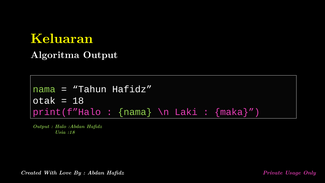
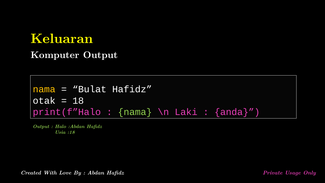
Algoritma: Algoritma -> Komputer
nama at (44, 89) colour: light green -> yellow
Tahun: Tahun -> Bulat
maka: maka -> anda
